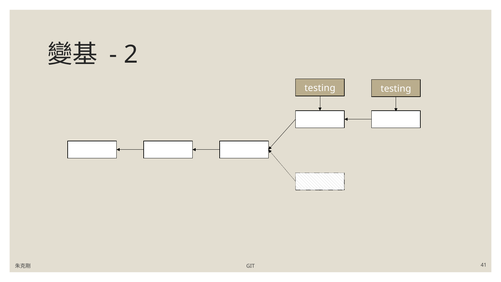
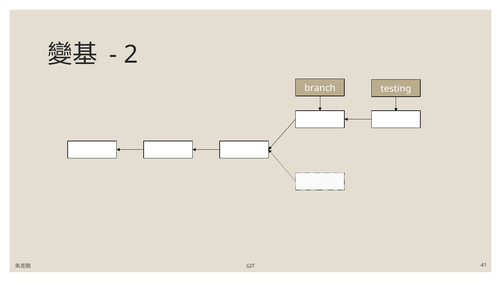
testing at (320, 88): testing -> branch
